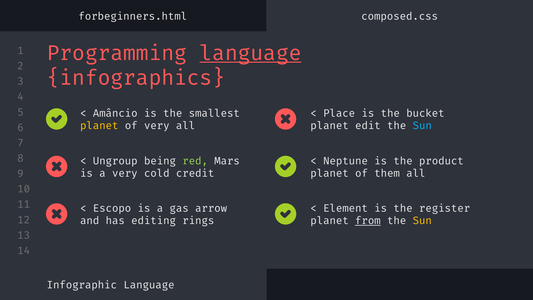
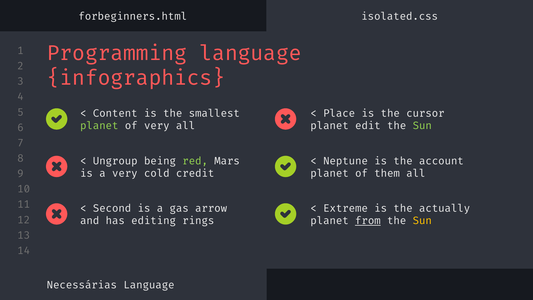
composed.css: composed.css -> isolated.css
language at (251, 53) underline: present -> none
Amâncio: Amâncio -> Content
bucket: bucket -> cursor
planet at (99, 126) colour: yellow -> light green
Sun at (422, 126) colour: light blue -> light green
product: product -> account
Escopo: Escopo -> Second
Element: Element -> Extreme
register: register -> actually
Infographic: Infographic -> Necessárias
